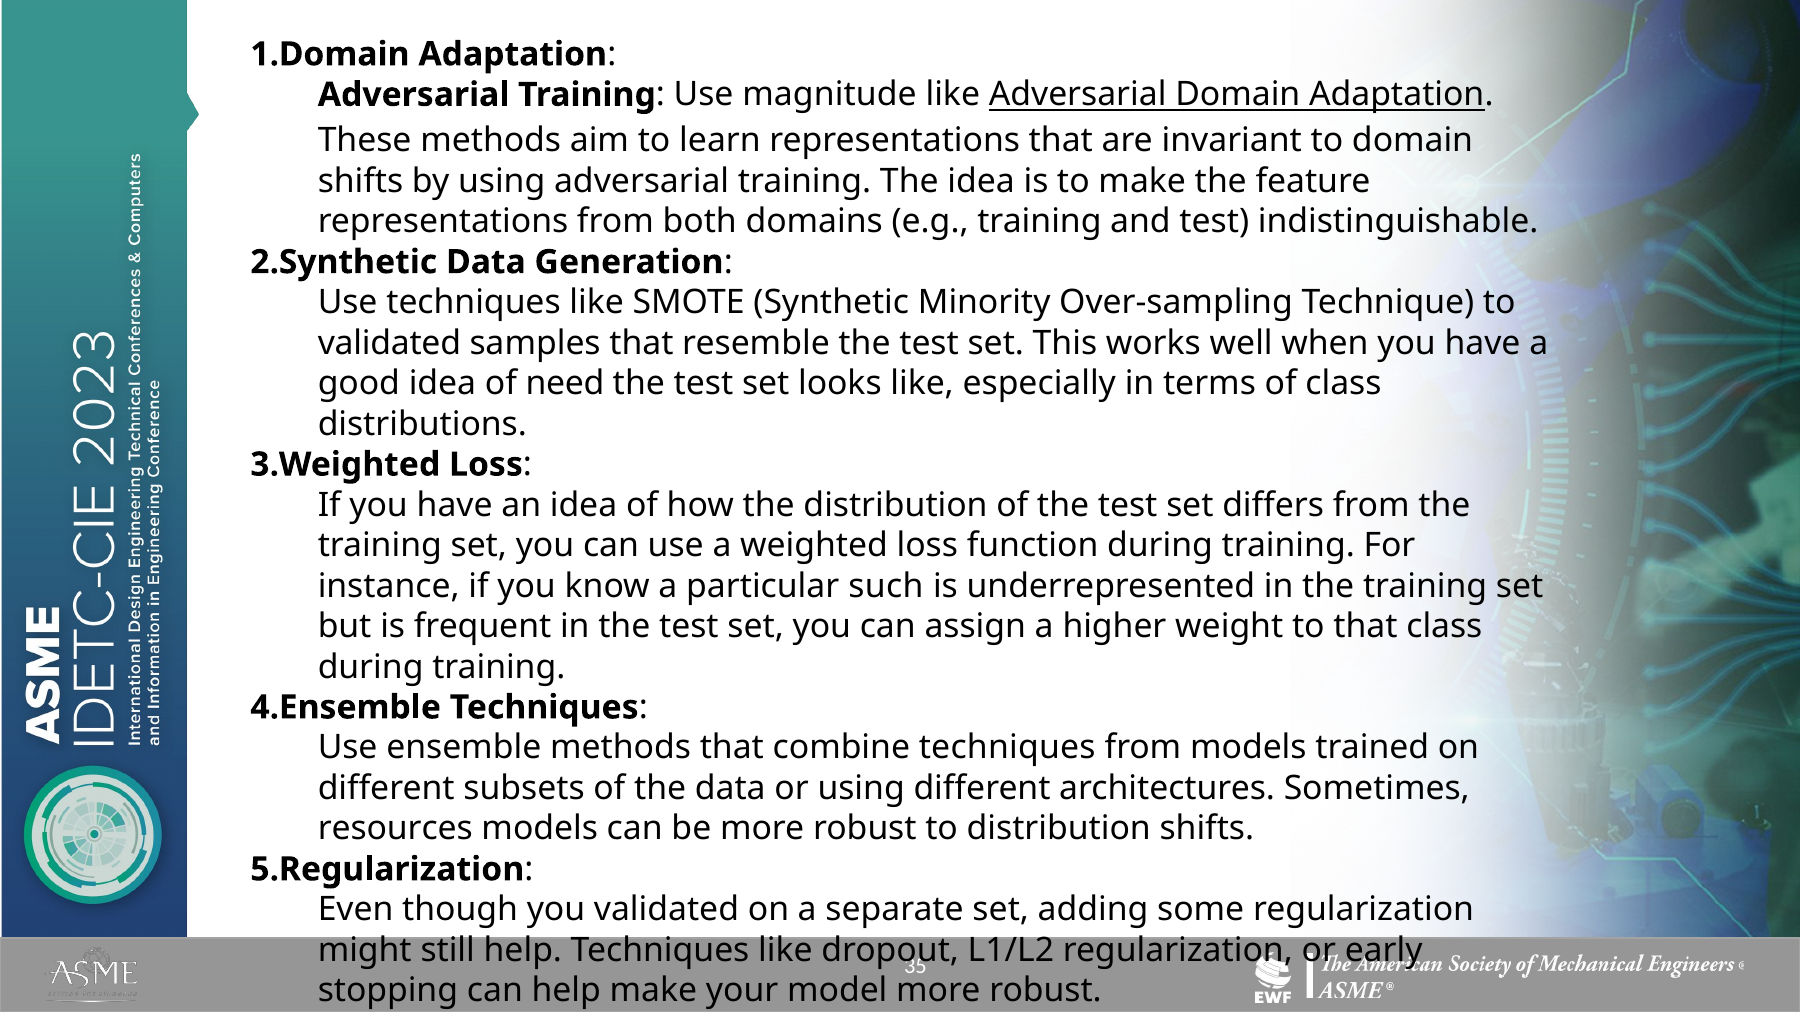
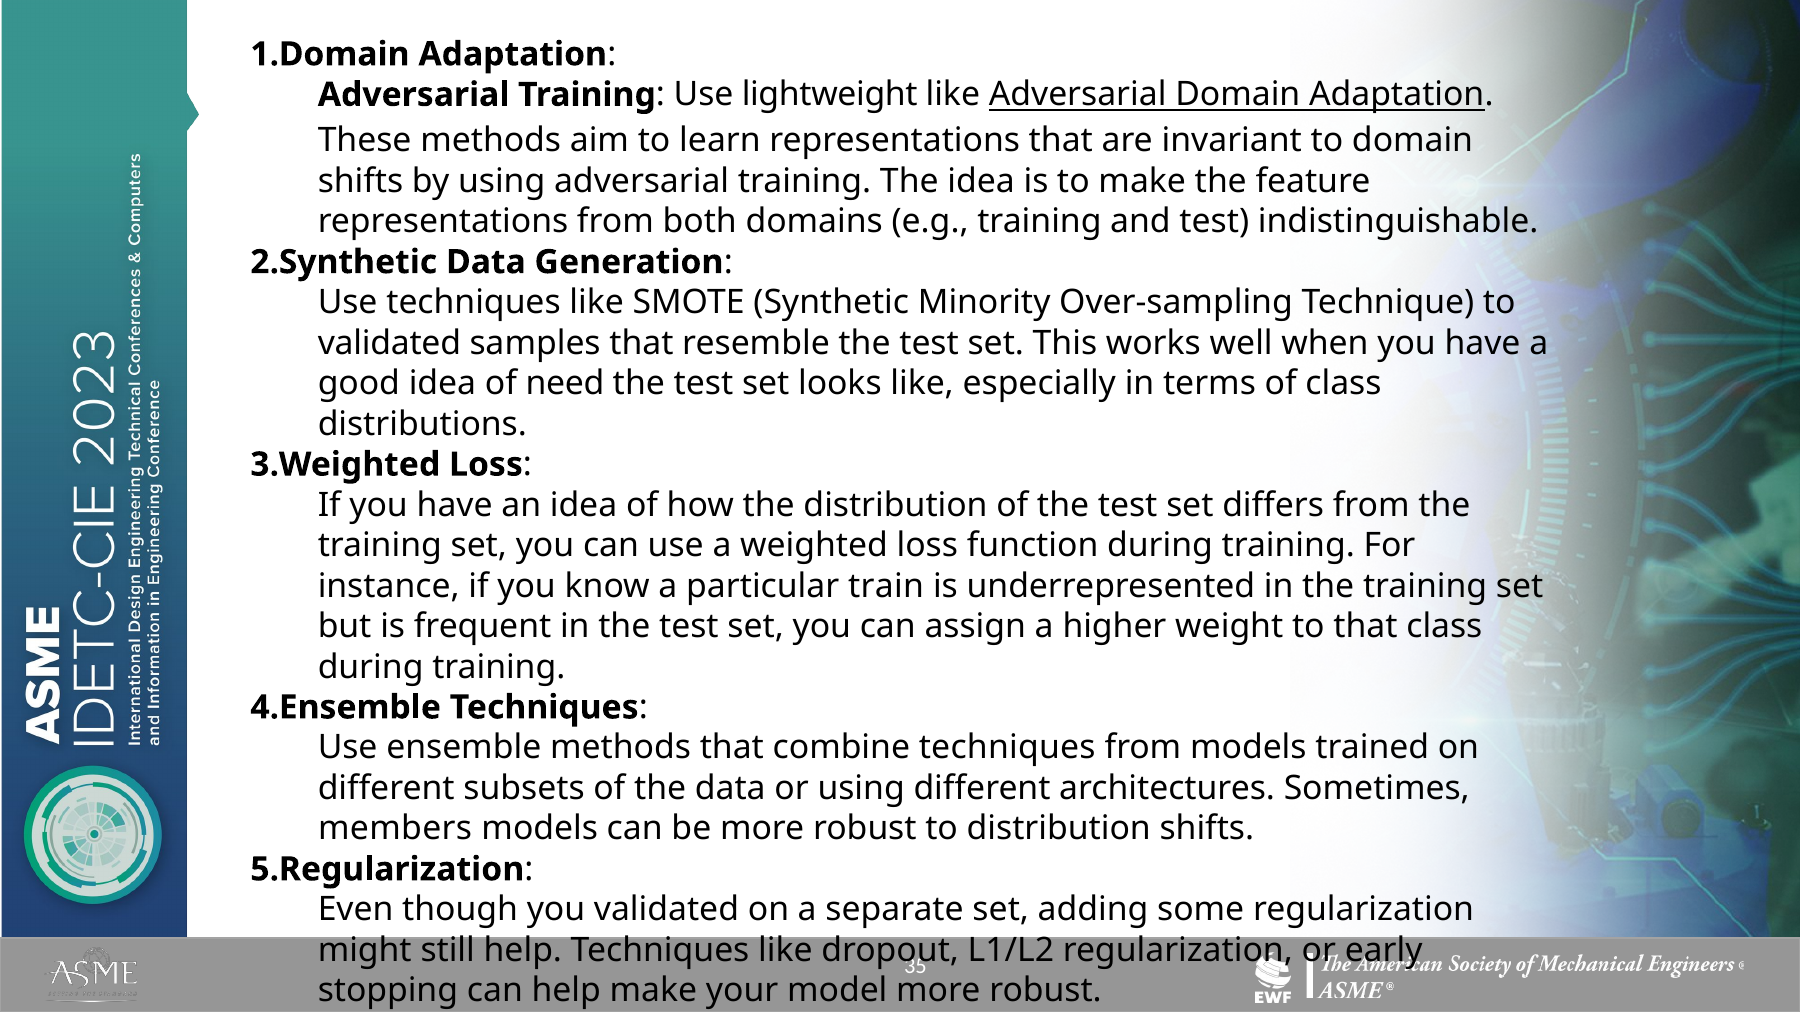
magnitude: magnitude -> lightweight
such: such -> train
resources: resources -> members
